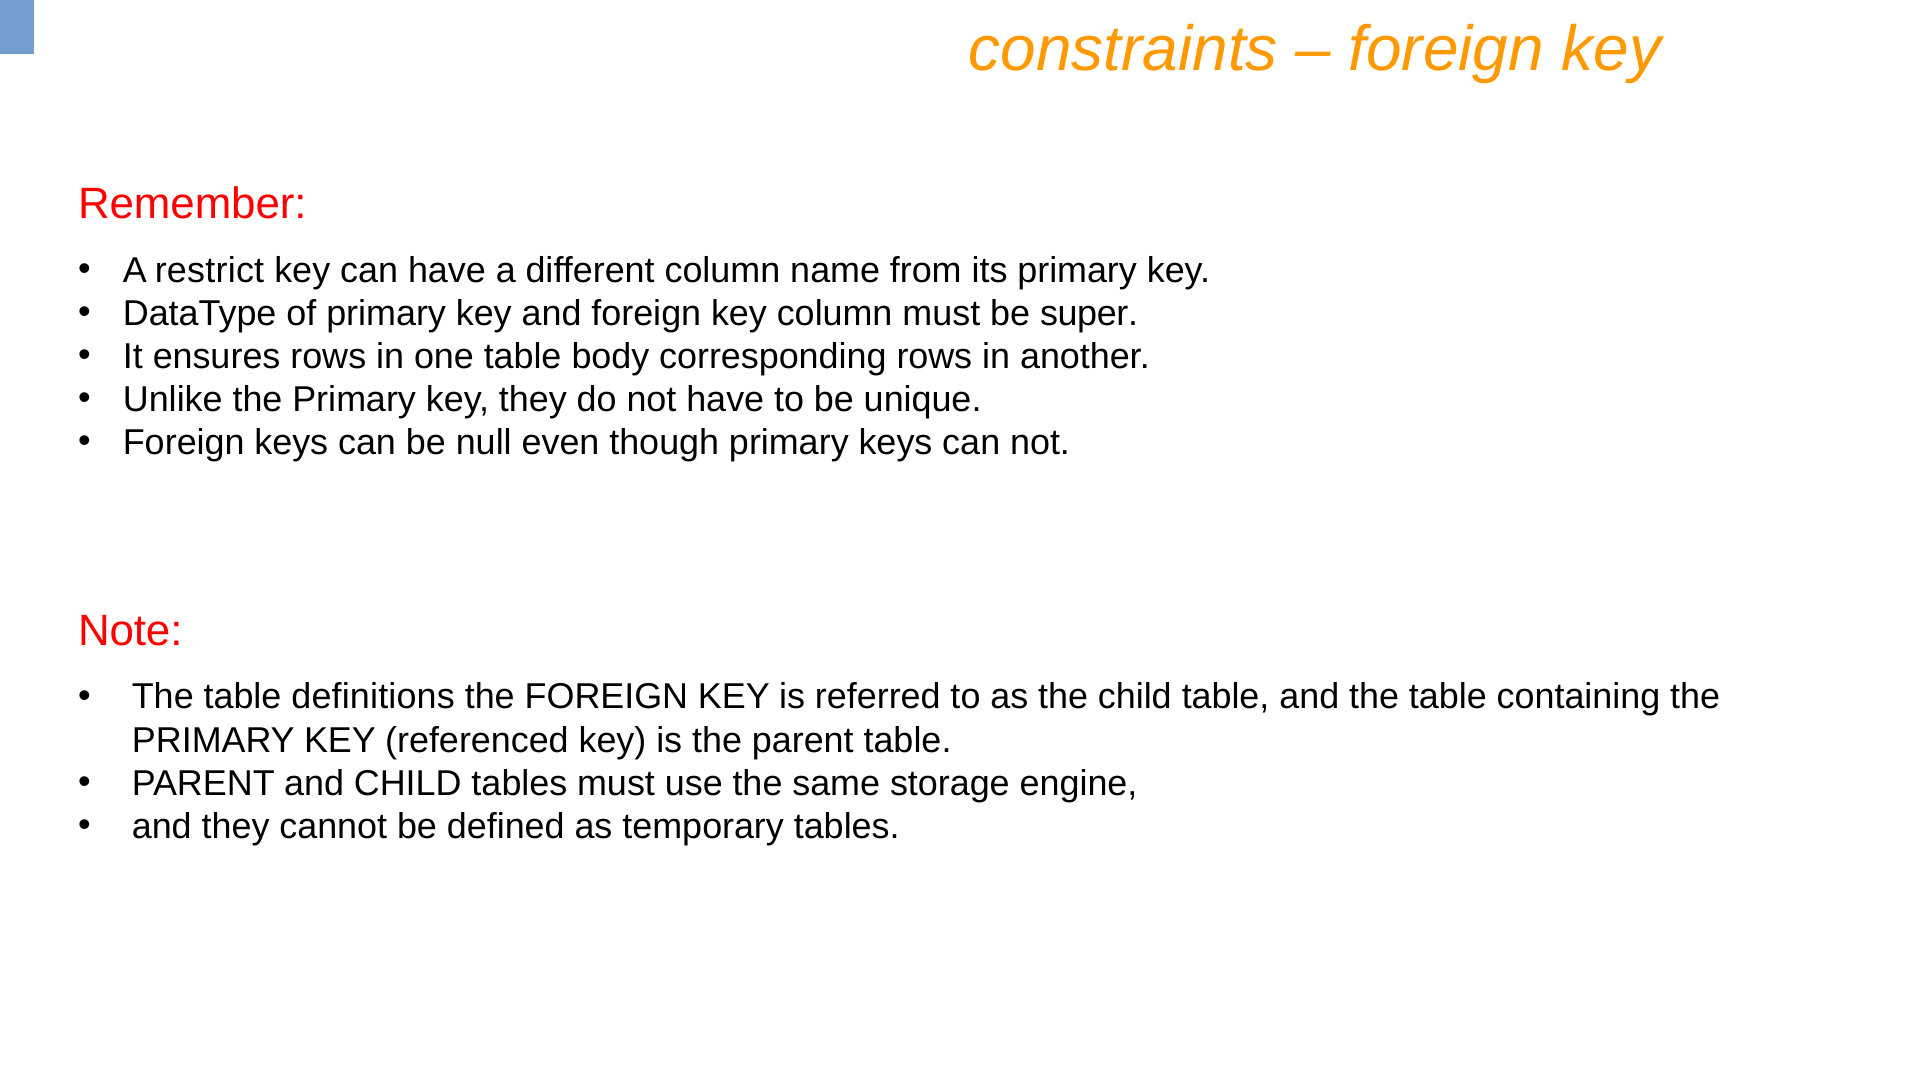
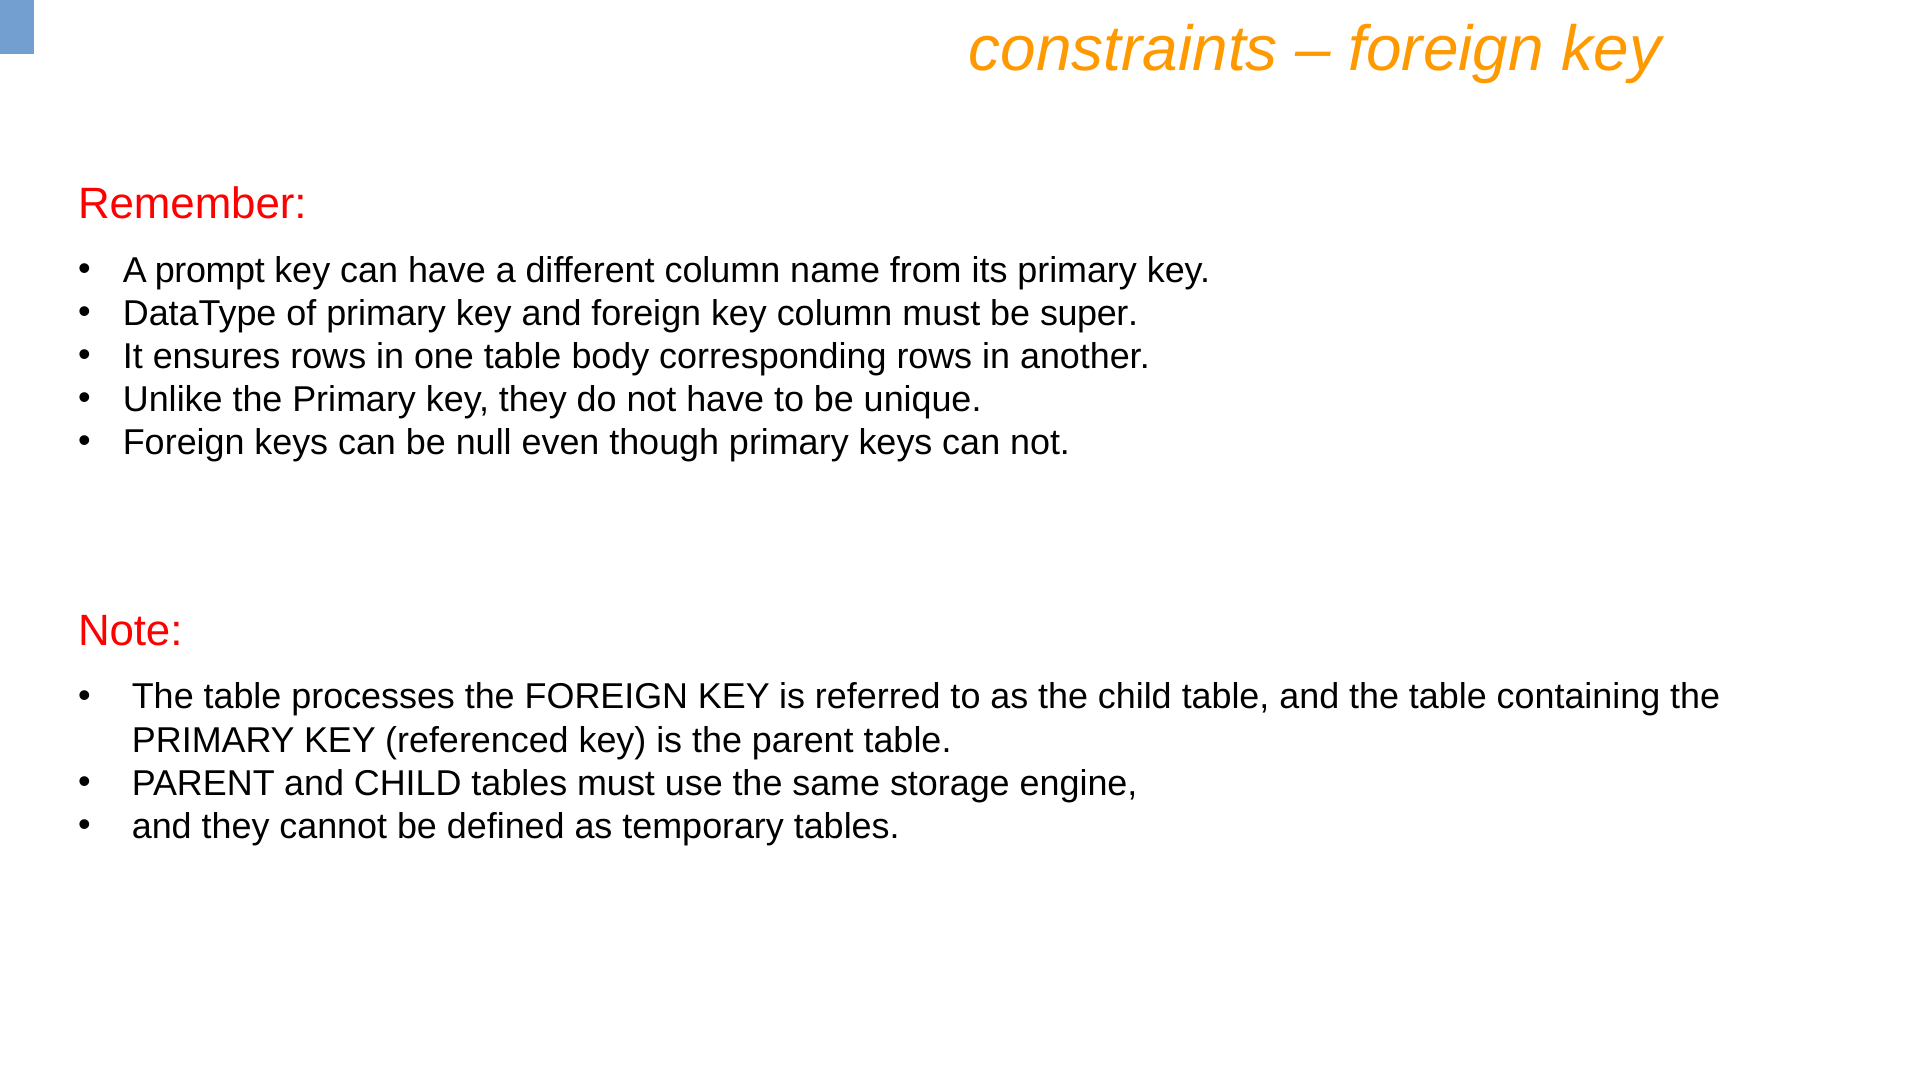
restrict: restrict -> prompt
definitions: definitions -> processes
